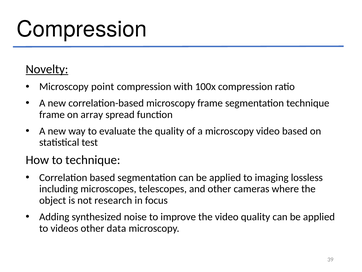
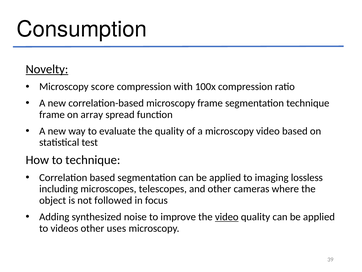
Compression at (82, 29): Compression -> Consumption
point: point -> score
research: research -> followed
video at (227, 216) underline: none -> present
data: data -> uses
